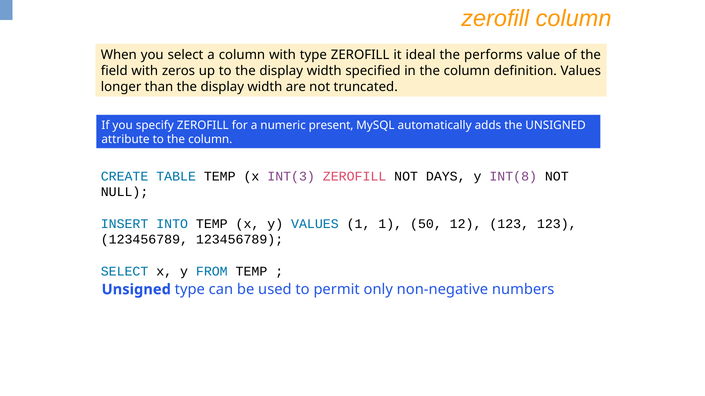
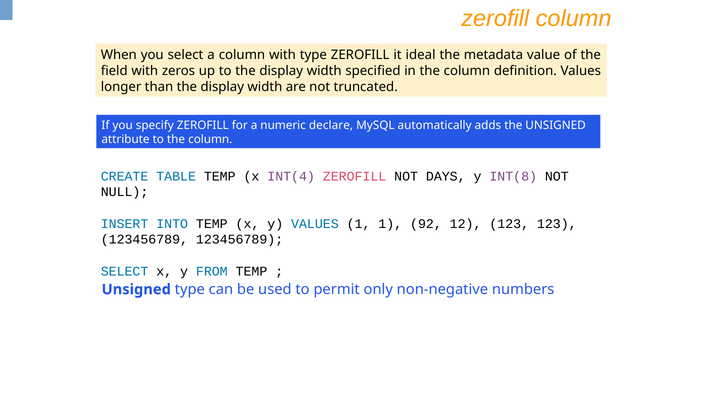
performs: performs -> metadata
present: present -> declare
INT(3: INT(3 -> INT(4
50: 50 -> 92
